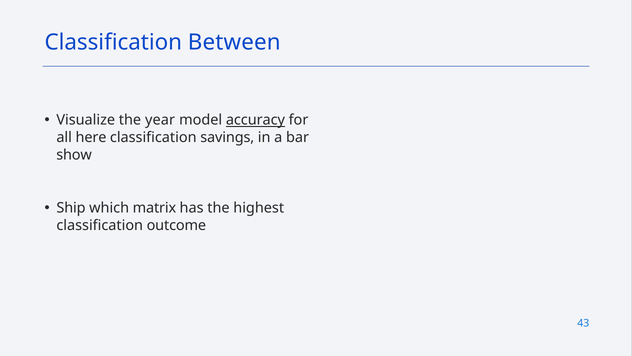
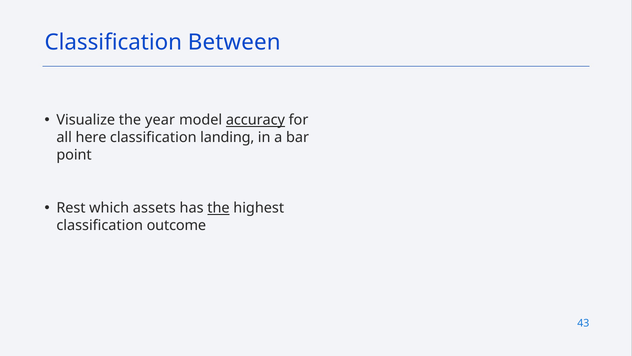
savings: savings -> landing
show: show -> point
Ship: Ship -> Rest
matrix: matrix -> assets
the at (218, 208) underline: none -> present
